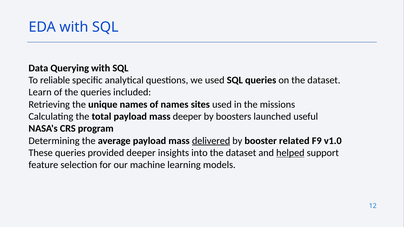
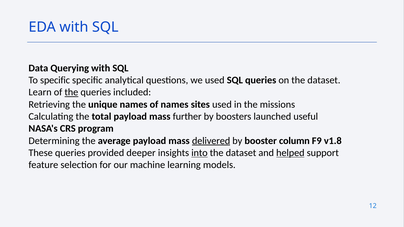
To reliable: reliable -> specific
the at (71, 92) underline: none -> present
mass deeper: deeper -> further
related: related -> column
v1.0: v1.0 -> v1.8
into underline: none -> present
